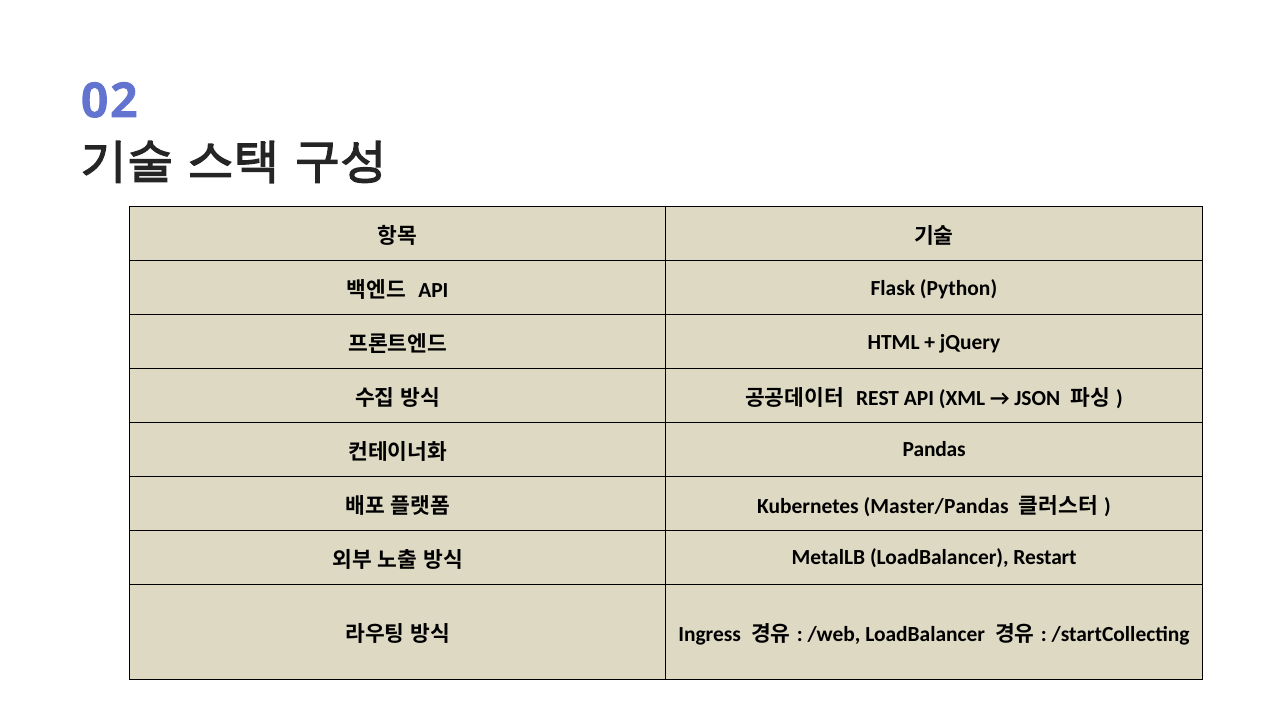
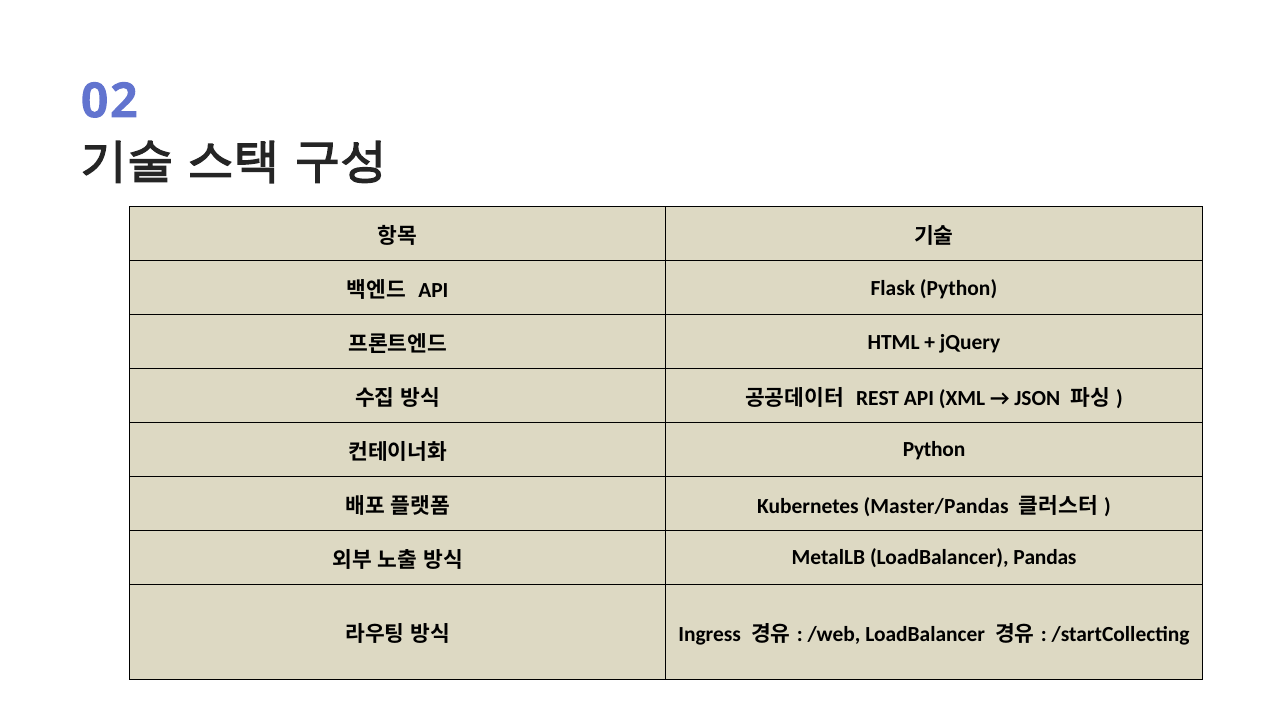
Pandas at (934, 450): Pandas -> Python
Restart: Restart -> Pandas
